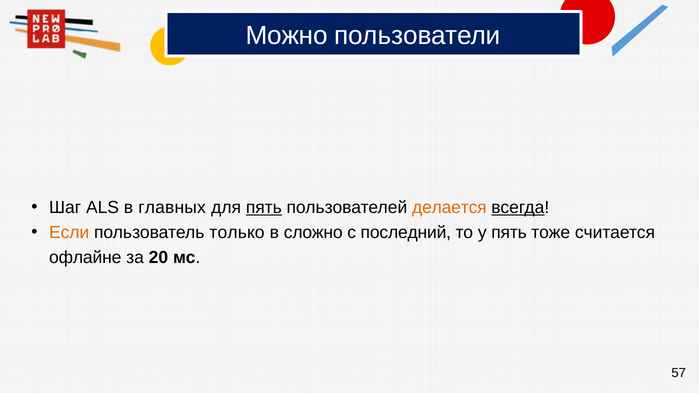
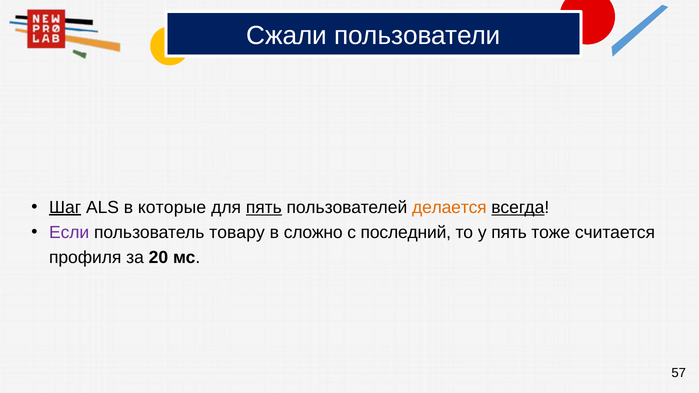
Можно: Можно -> Сжали
Шаг underline: none -> present
главных: главных -> которые
Если colour: orange -> purple
только: только -> товару
офлайне: офлайне -> профиля
